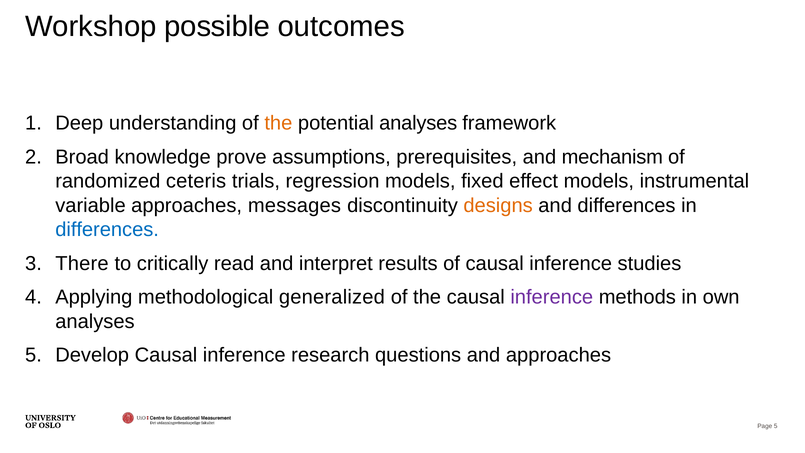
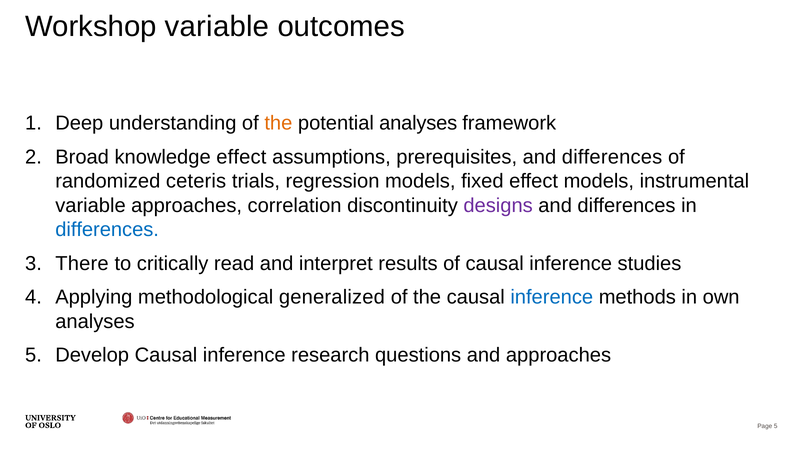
Workshop possible: possible -> variable
knowledge prove: prove -> effect
prerequisites and mechanism: mechanism -> differences
messages: messages -> correlation
designs colour: orange -> purple
inference at (552, 297) colour: purple -> blue
